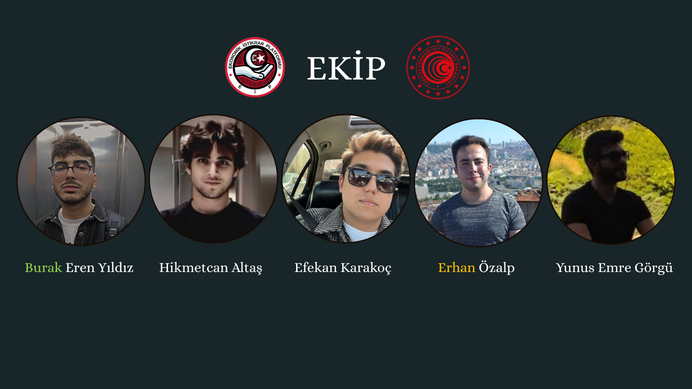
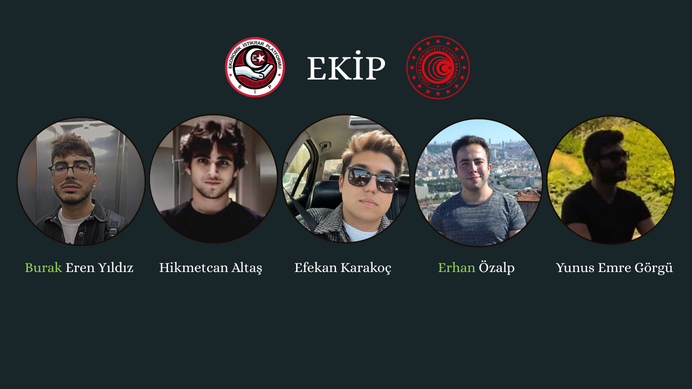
Erhan colour: yellow -> light green
